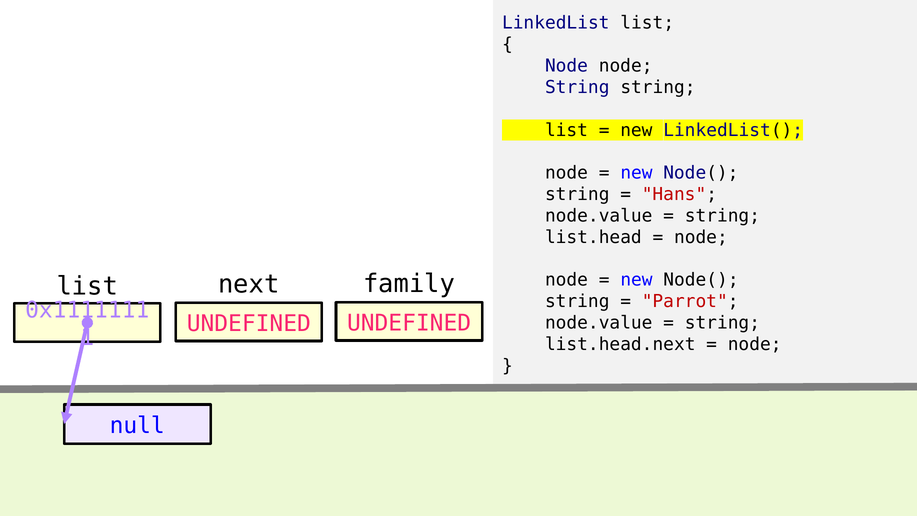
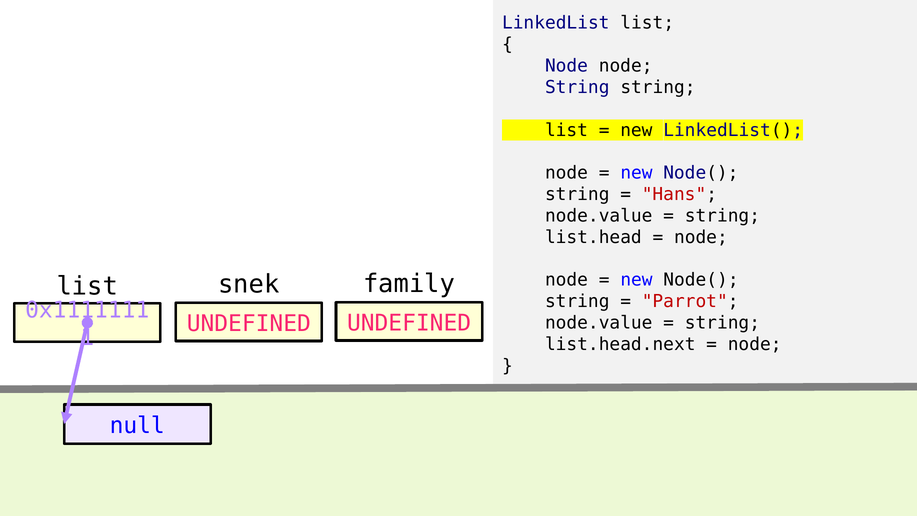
next: next -> snek
